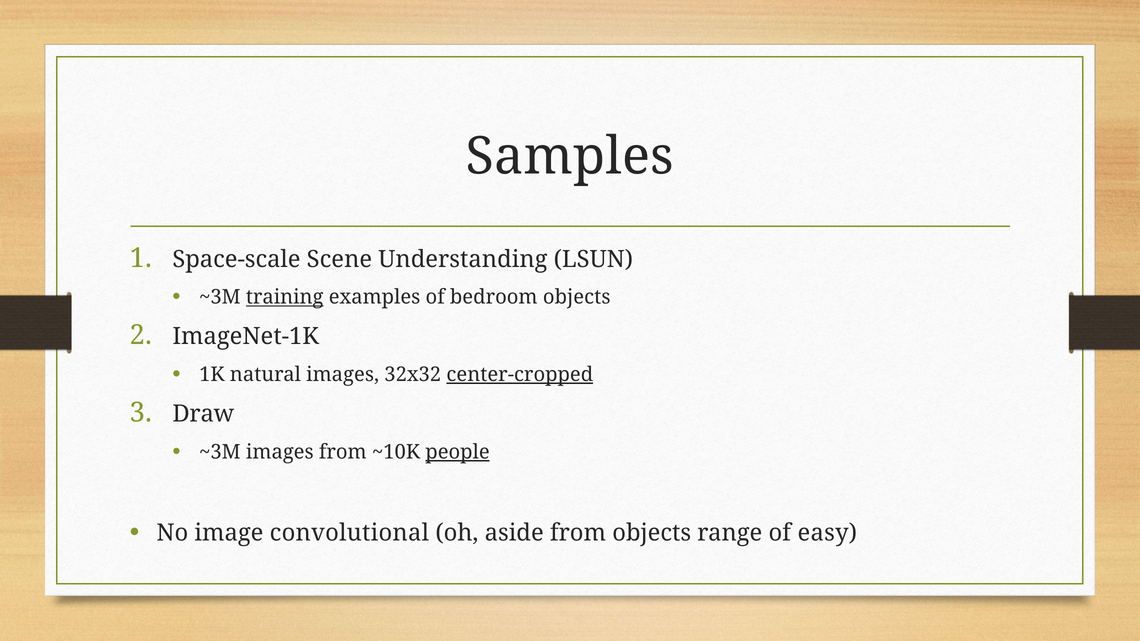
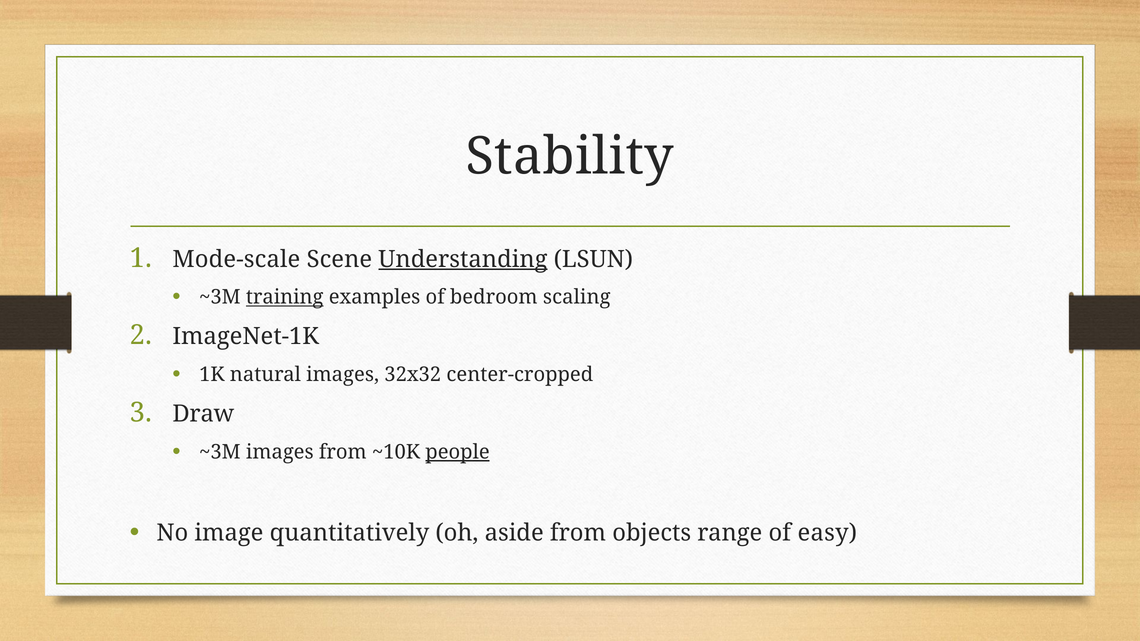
Samples: Samples -> Stability
Space-scale: Space-scale -> Mode-scale
Understanding underline: none -> present
bedroom objects: objects -> scaling
center-cropped underline: present -> none
convolutional: convolutional -> quantitatively
